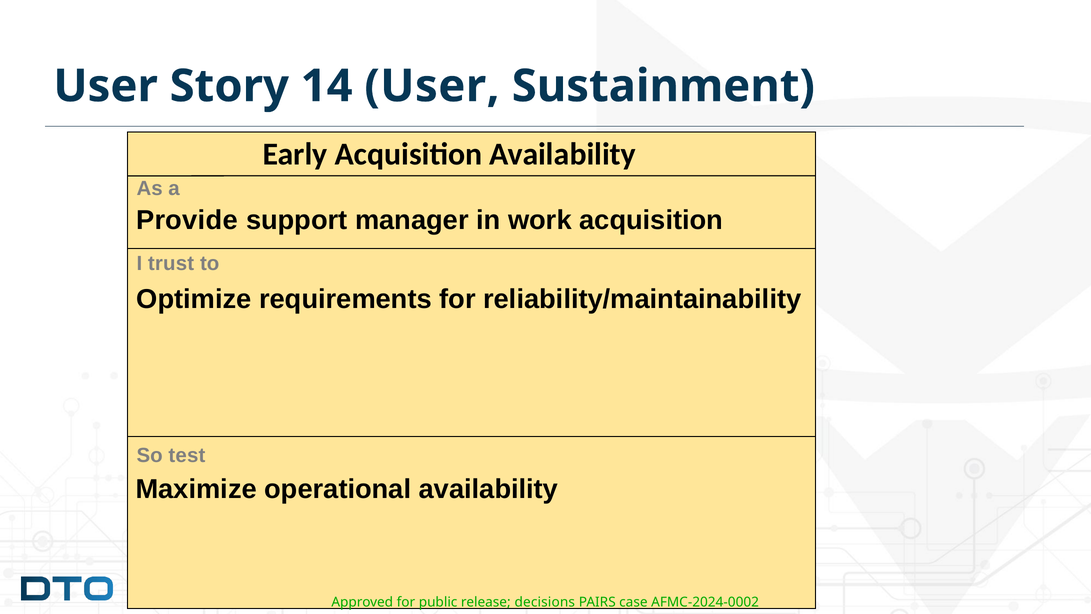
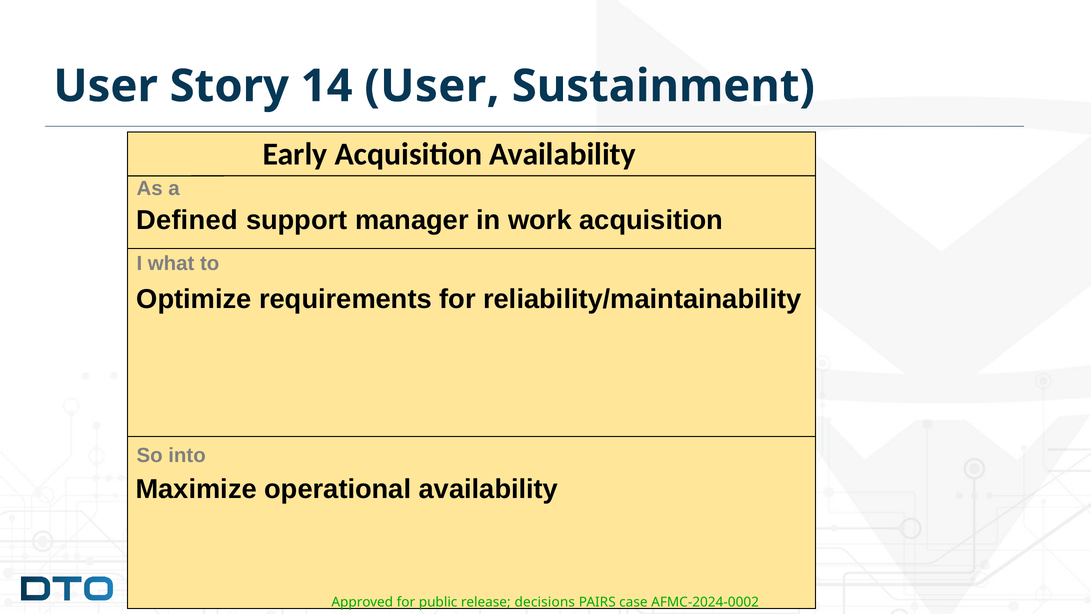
Provide: Provide -> Defined
trust: trust -> what
test: test -> into
